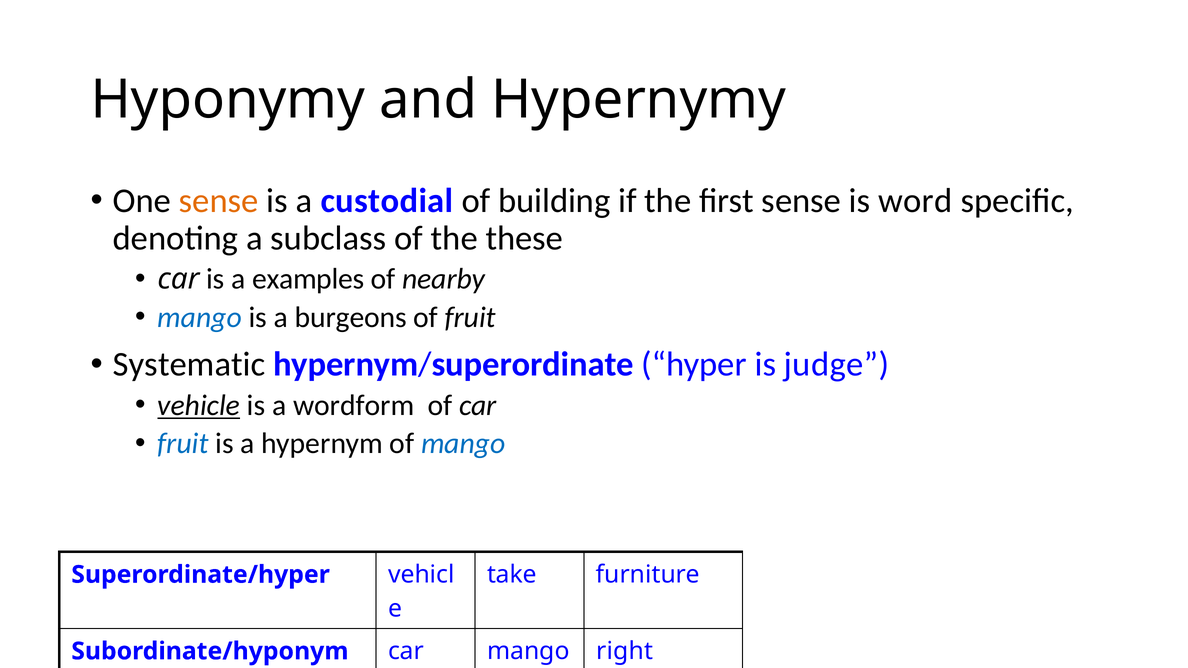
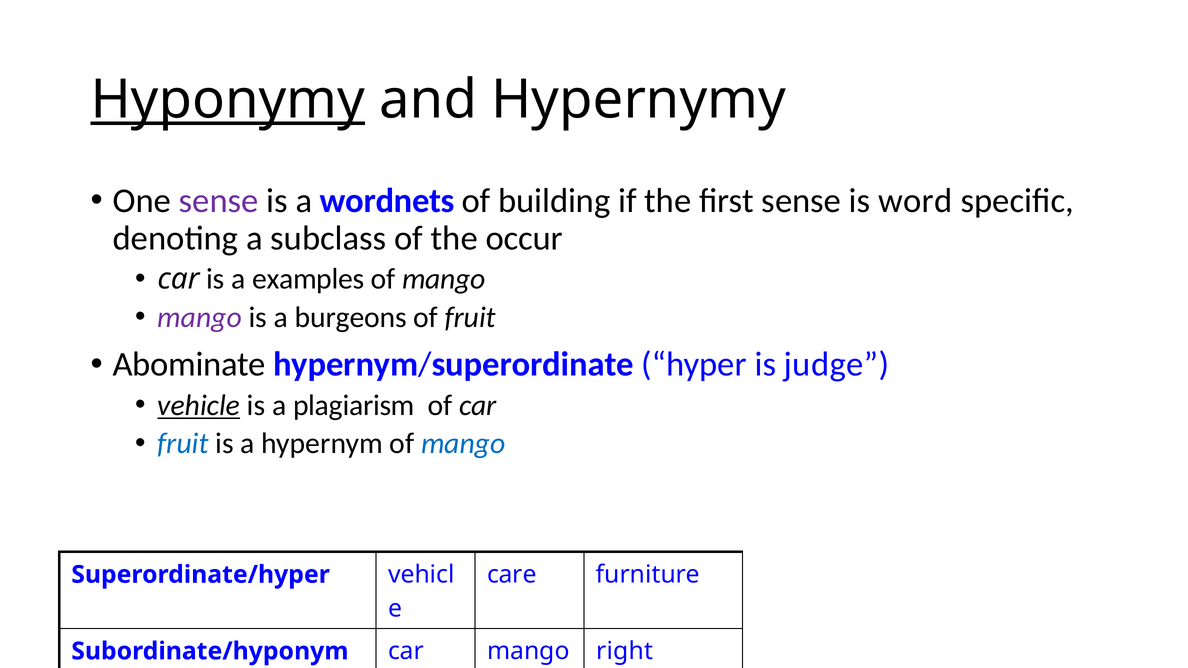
Hyponymy underline: none -> present
sense at (219, 201) colour: orange -> purple
custodial: custodial -> wordnets
these: these -> occur
nearby at (444, 279): nearby -> mango
mango at (200, 317) colour: blue -> purple
Systematic: Systematic -> Abominate
wordform: wordform -> plagiarism
take: take -> care
